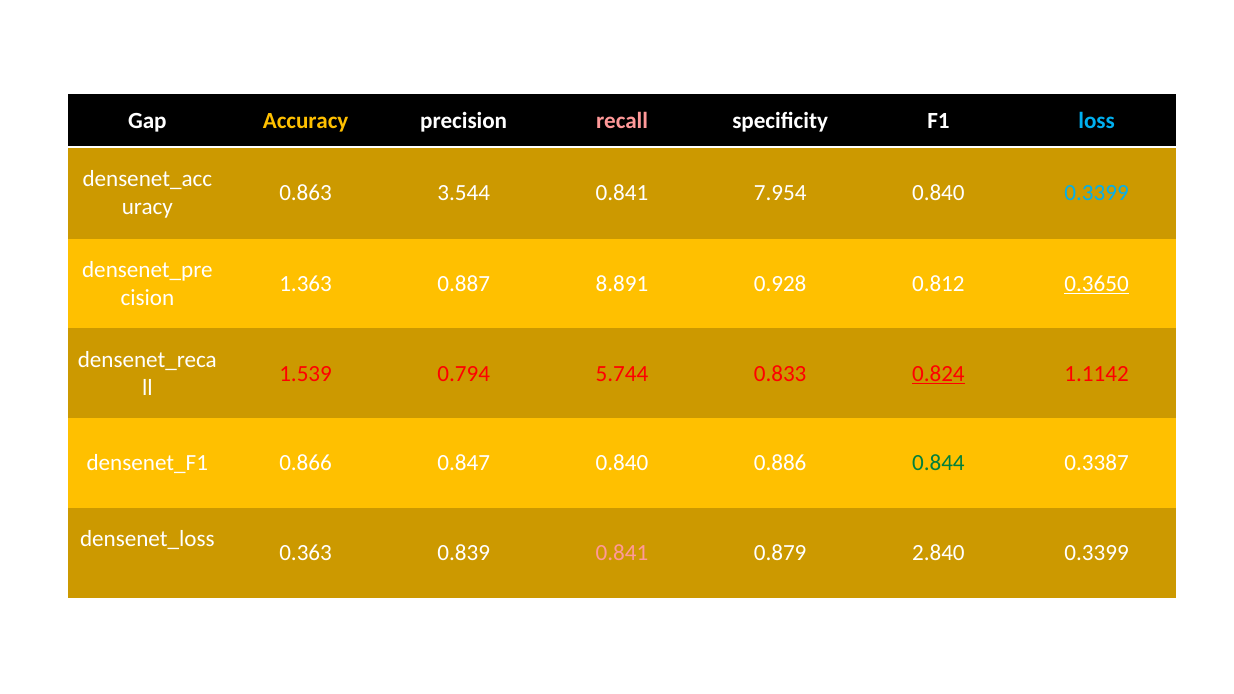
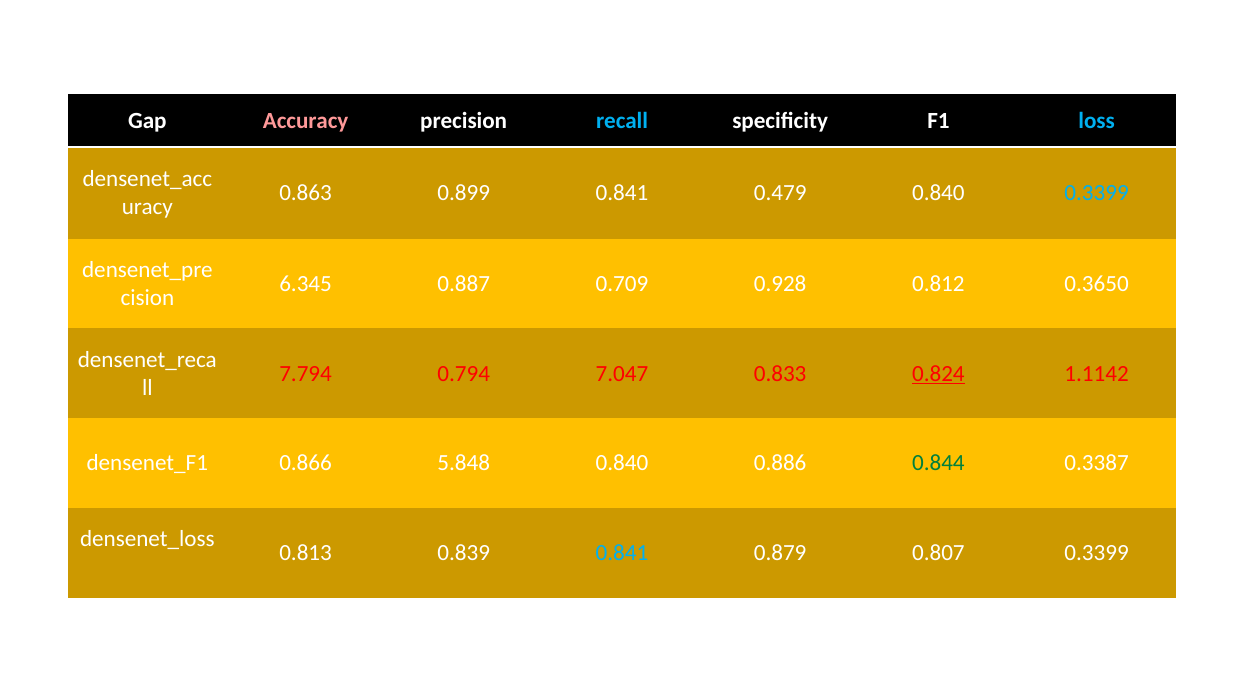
Accuracy colour: yellow -> pink
recall colour: pink -> light blue
3.544: 3.544 -> 0.899
7.954: 7.954 -> 0.479
1.363: 1.363 -> 6.345
8.891: 8.891 -> 0.709
0.3650 underline: present -> none
1.539: 1.539 -> 7.794
5.744: 5.744 -> 7.047
0.847: 0.847 -> 5.848
0.363: 0.363 -> 0.813
0.841 at (622, 553) colour: pink -> light blue
2.840: 2.840 -> 0.807
